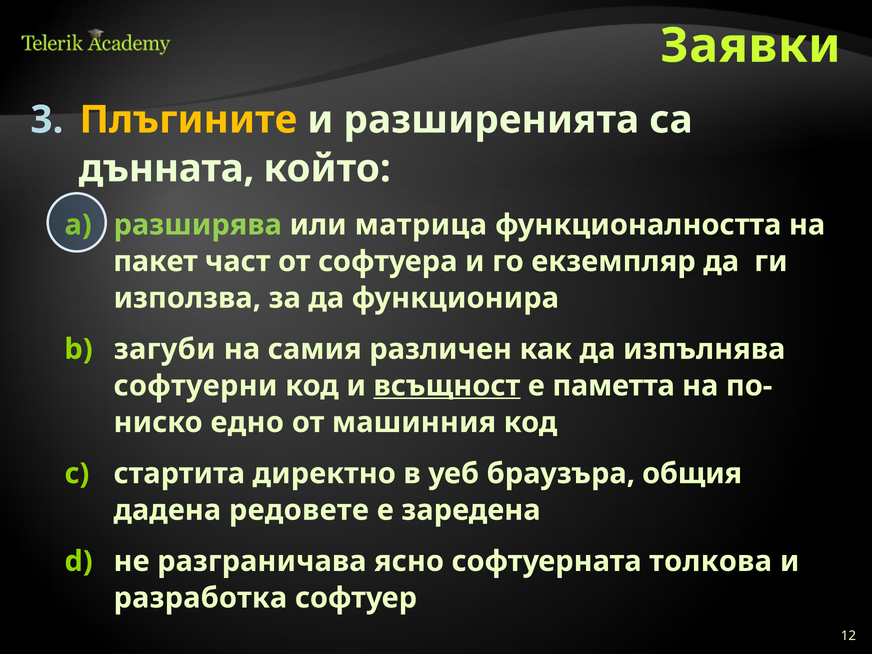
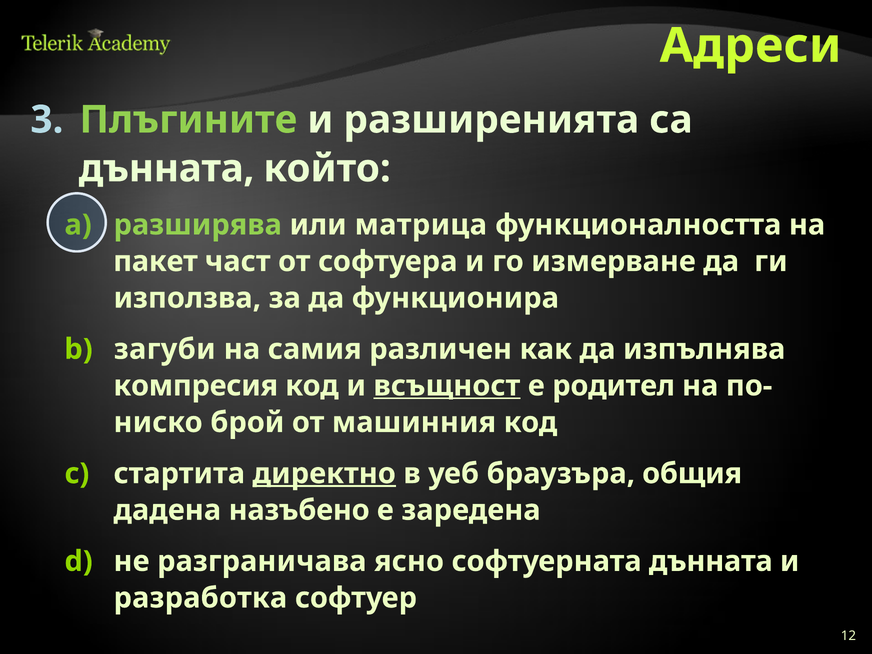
Заявки: Заявки -> Адреси
Плъгините colour: yellow -> light green
екземпляр: екземпляр -> измерване
софтуерни: софтуерни -> компресия
паметта: паметта -> родител
едно: едно -> брой
директно underline: none -> present
редовете: редовете -> назъбено
софтуерната толкова: толкова -> дънната
